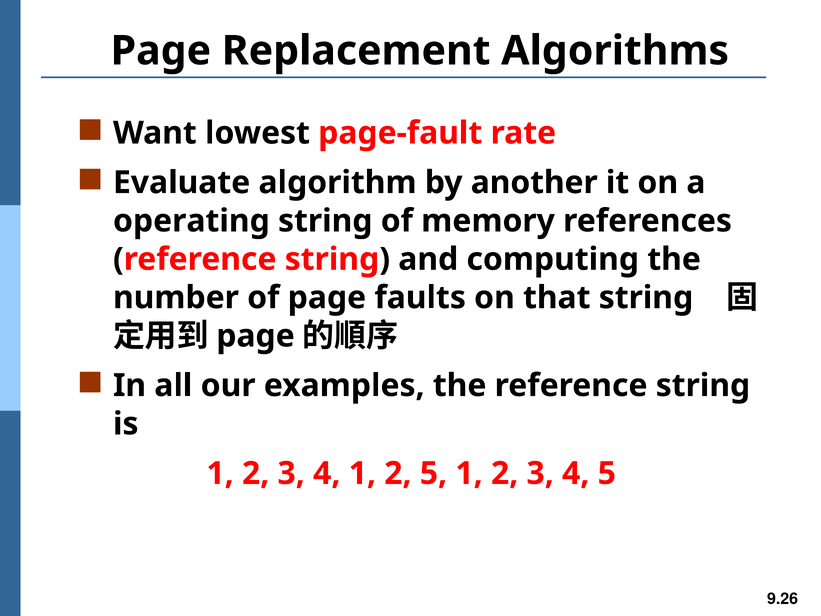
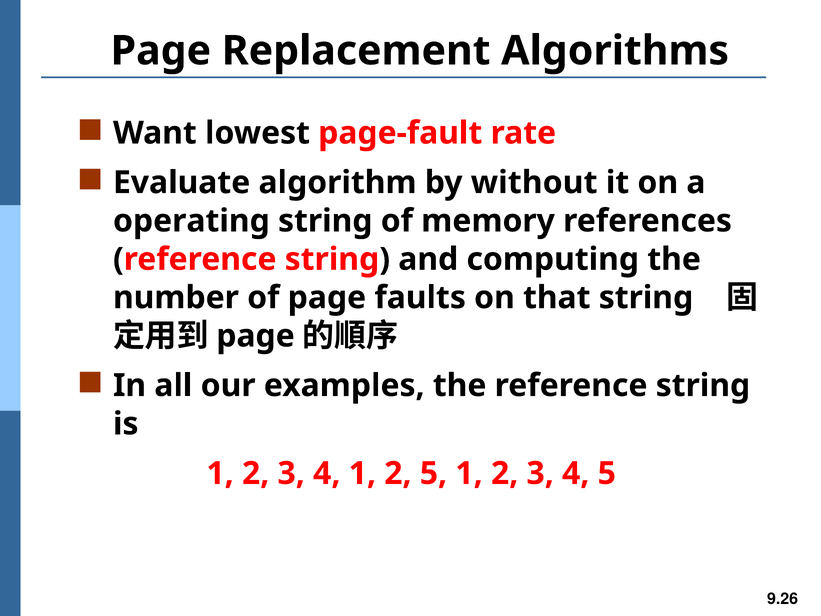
another: another -> without
